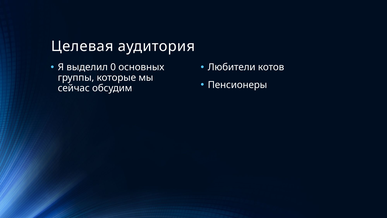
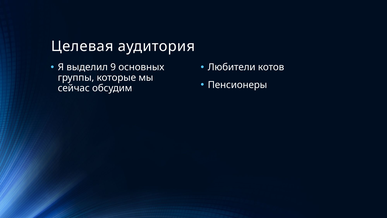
0: 0 -> 9
